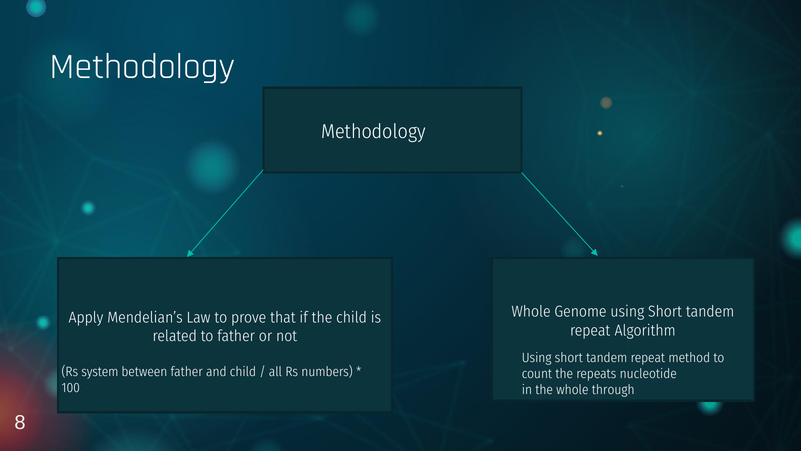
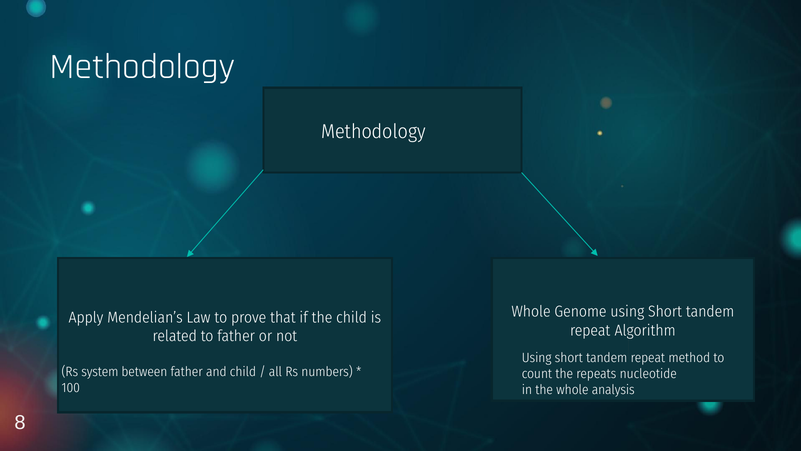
through: through -> analysis
